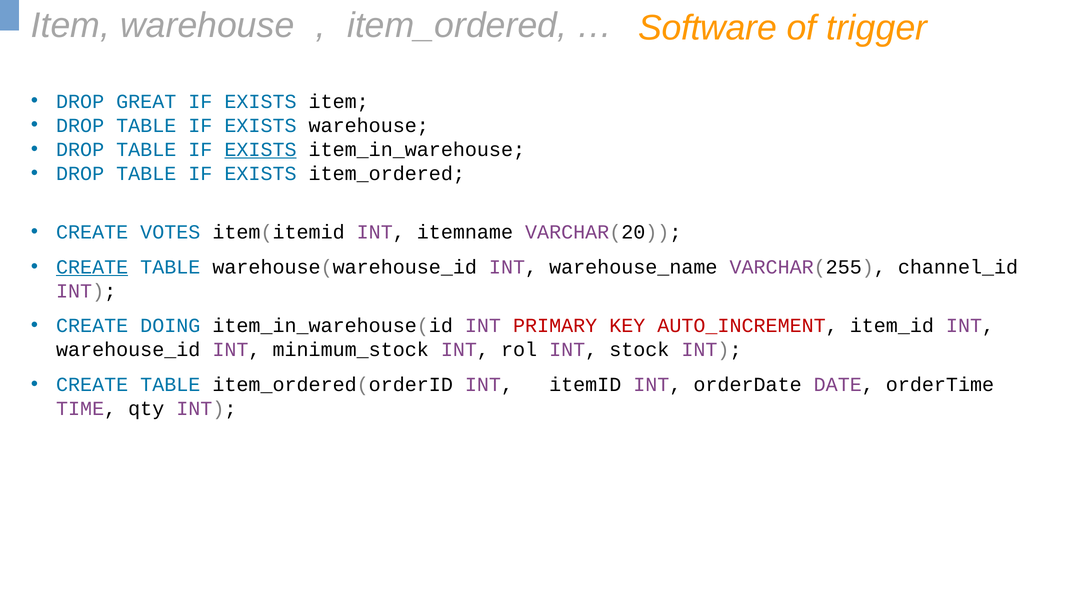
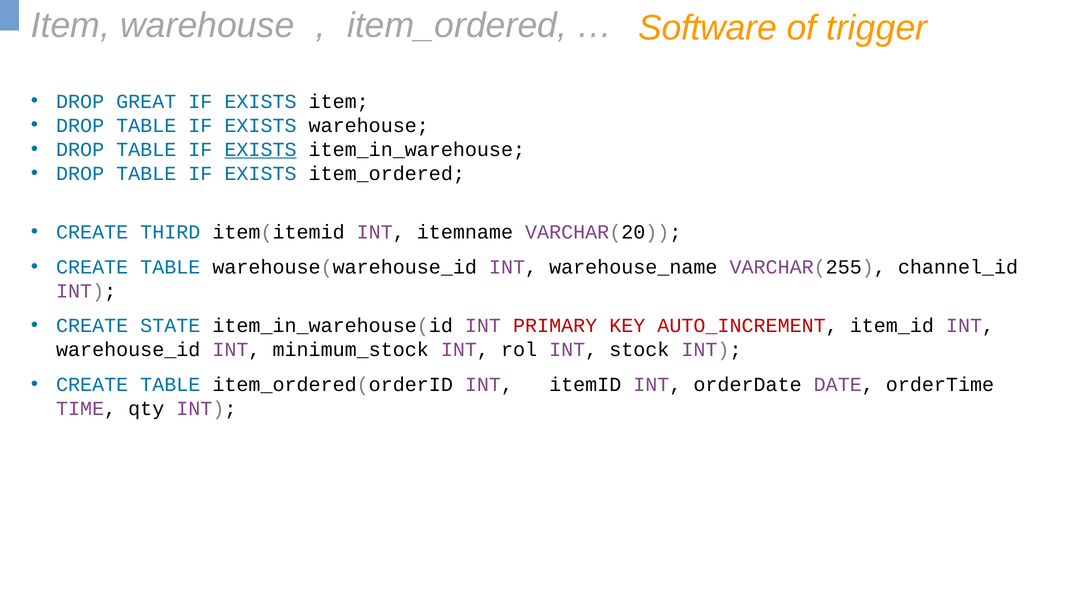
VOTES: VOTES -> THIRD
CREATE at (92, 267) underline: present -> none
DOING: DOING -> STATE
